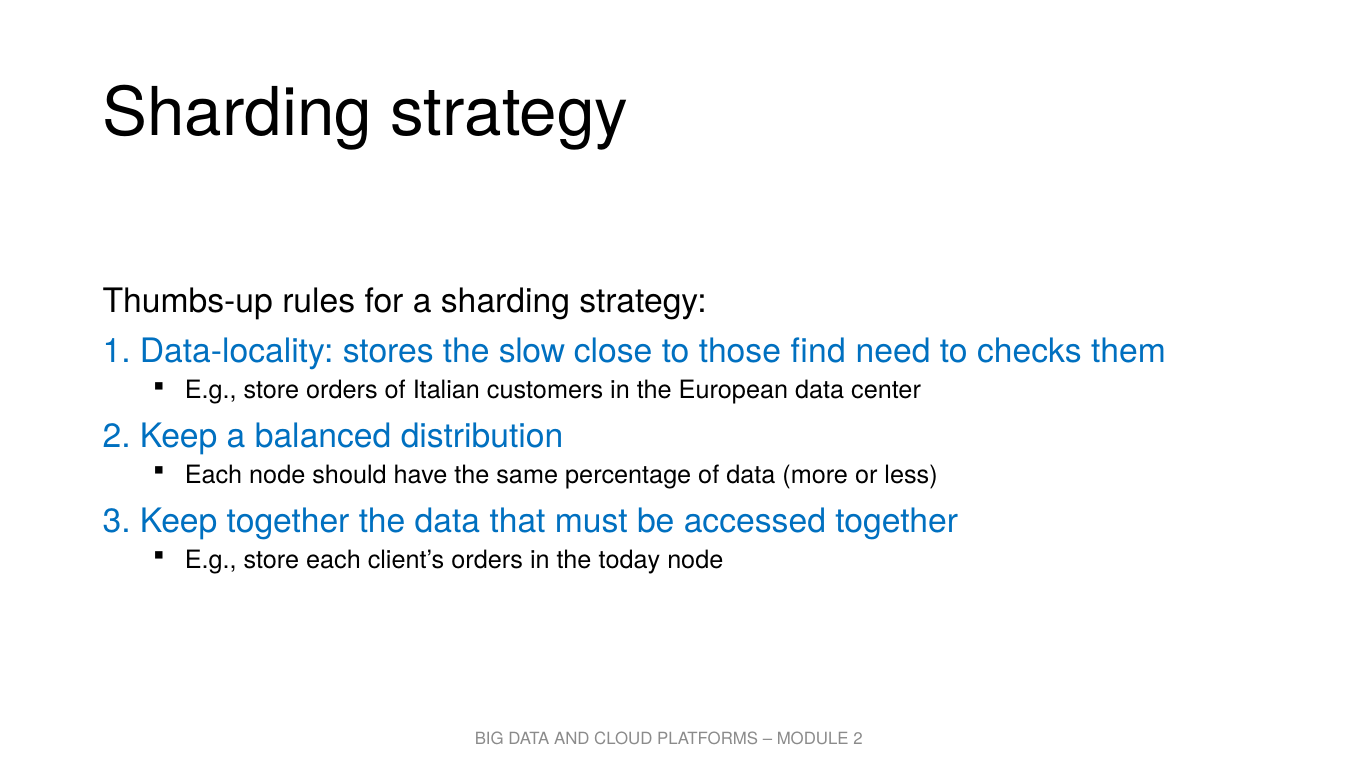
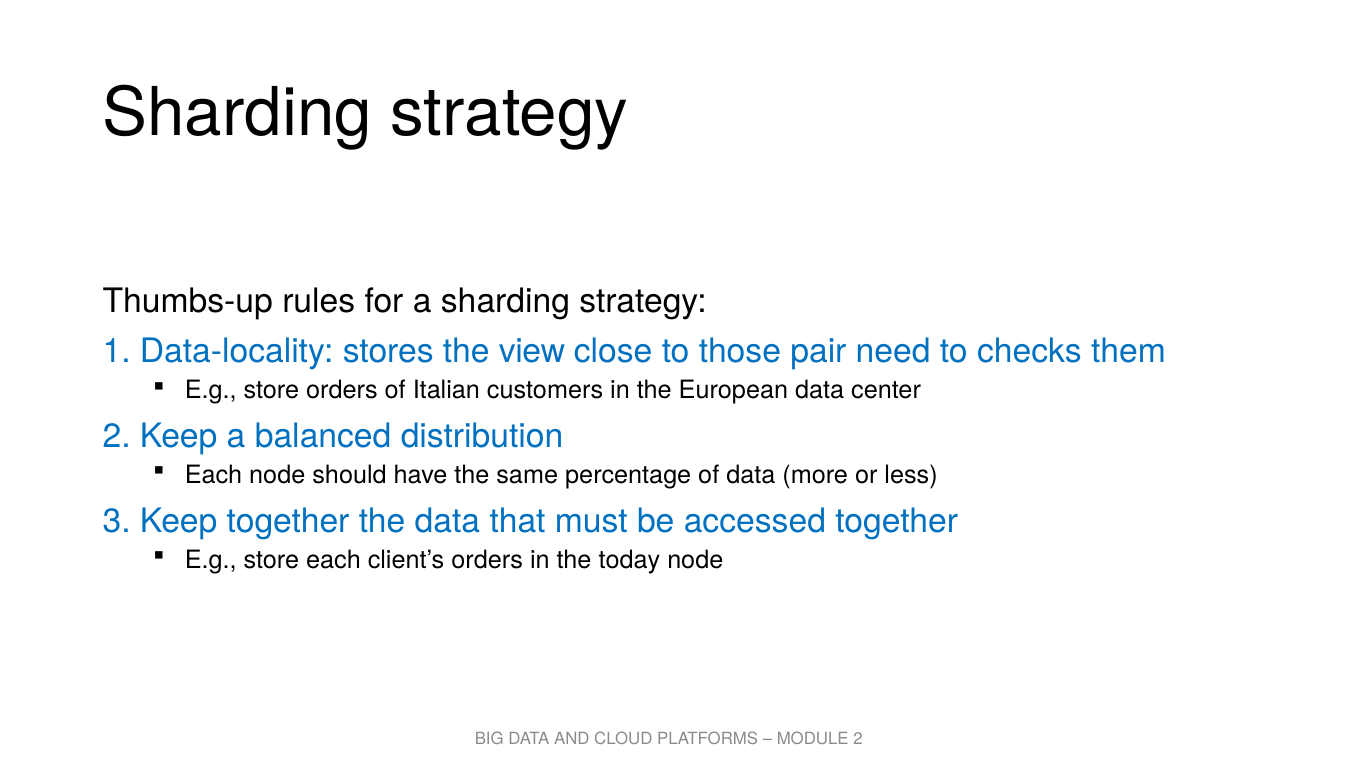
slow: slow -> view
find: find -> pair
